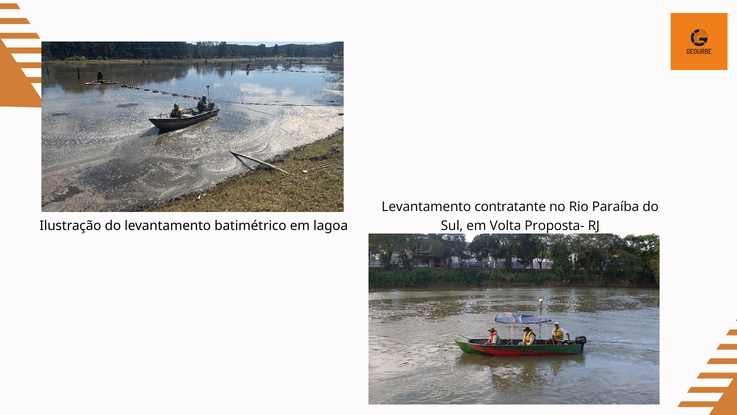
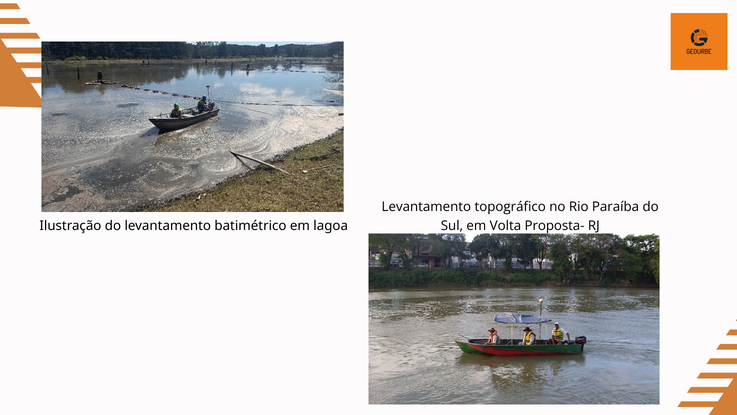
contratante: contratante -> topográfico
